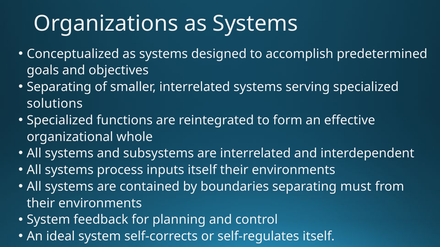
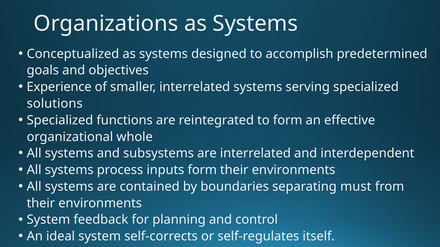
Separating at (59, 87): Separating -> Experience
inputs itself: itself -> form
